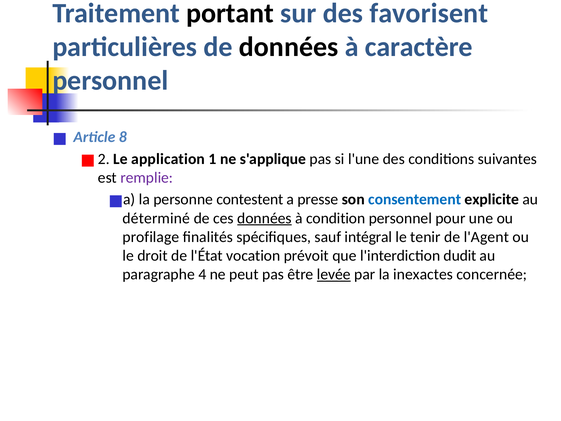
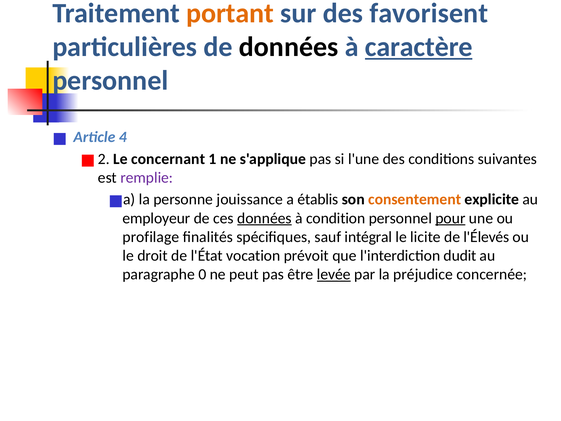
portant colour: black -> orange
caractère underline: none -> present
8: 8 -> 4
application: application -> concernant
contestent: contestent -> jouissance
presse: presse -> établis
consentement colour: blue -> orange
déterminé: déterminé -> employeur
pour underline: none -> present
tenir: tenir -> licite
l'Agent: l'Agent -> l'Élevés
4: 4 -> 0
inexactes: inexactes -> préjudice
